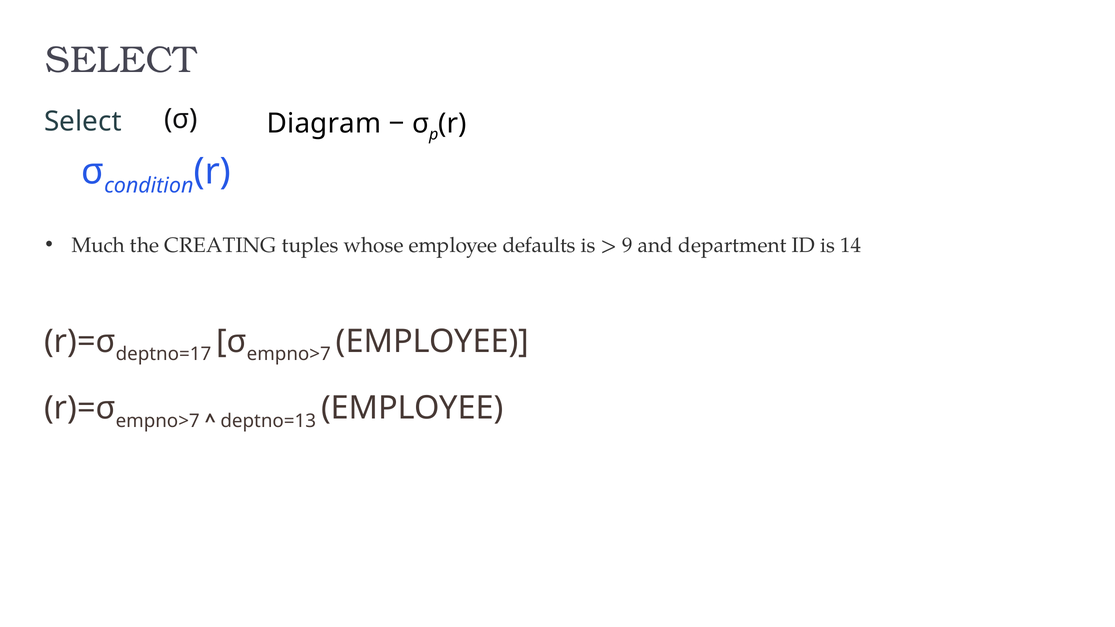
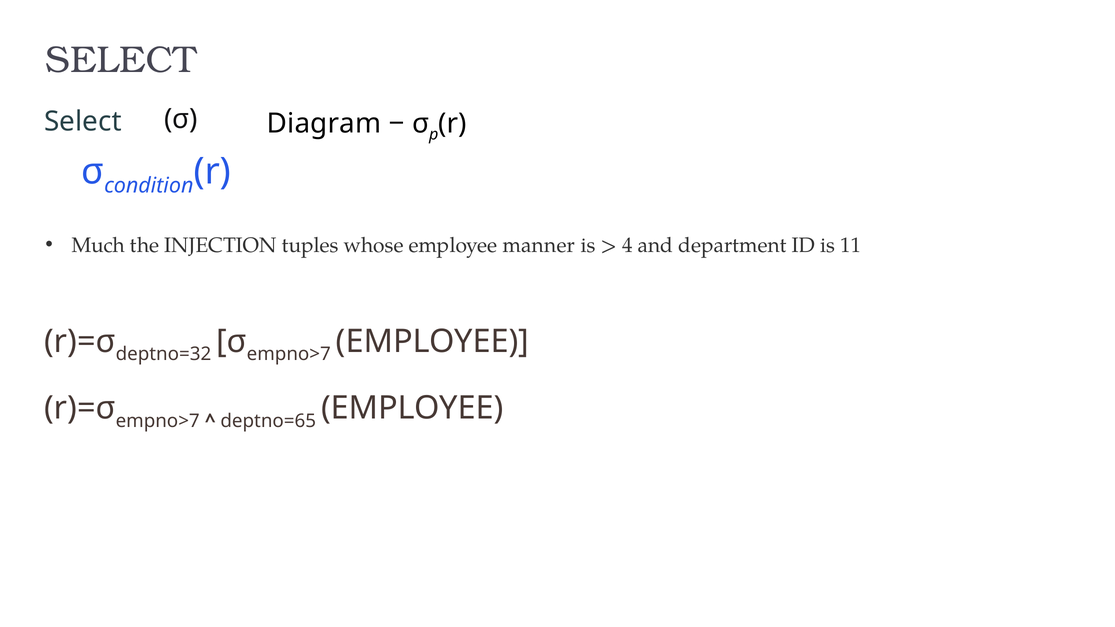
CREATING: CREATING -> INJECTION
defaults: defaults -> manner
9: 9 -> 4
14: 14 -> 11
deptno=17: deptno=17 -> deptno=32
deptno=13: deptno=13 -> deptno=65
